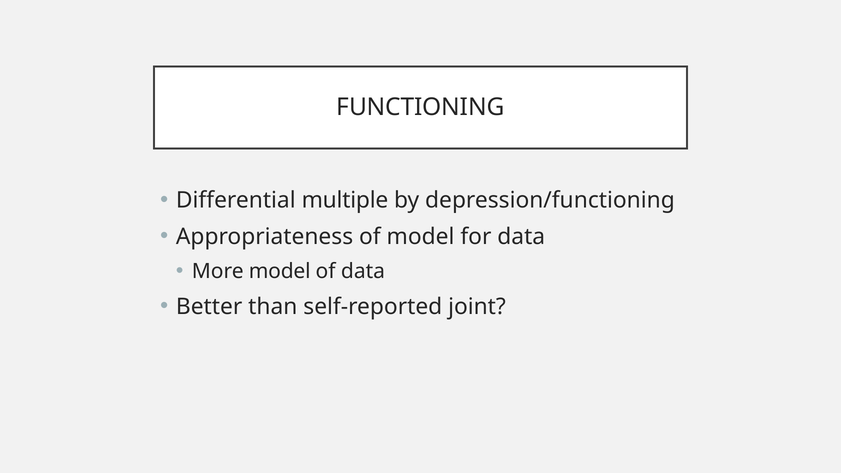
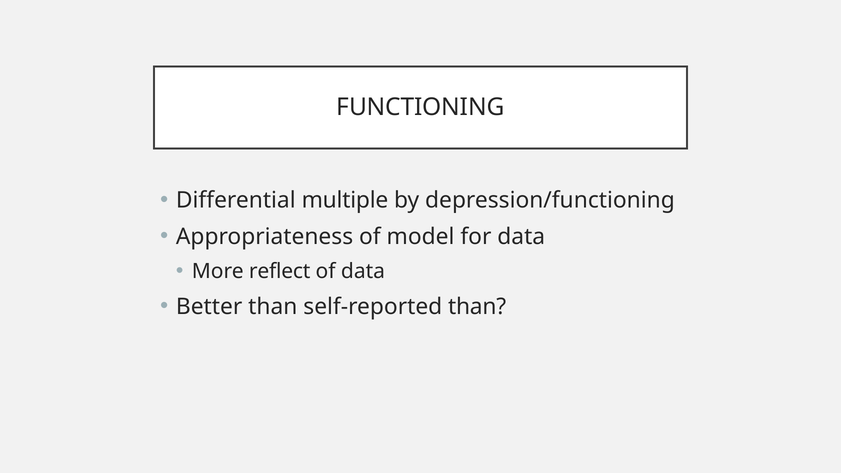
More model: model -> reflect
self-reported joint: joint -> than
